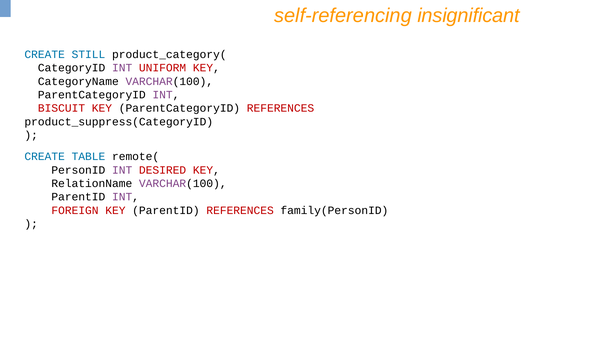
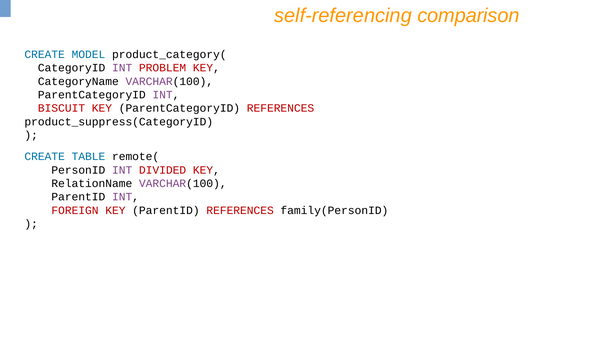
insignificant: insignificant -> comparison
STILL: STILL -> MODEL
UNIFORM: UNIFORM -> PROBLEM
DESIRED: DESIRED -> DIVIDED
